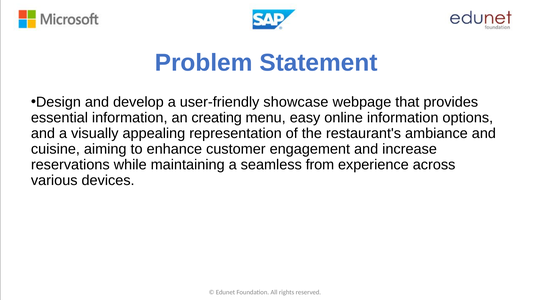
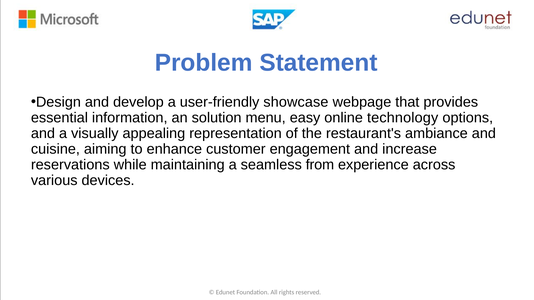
creating: creating -> solution
online information: information -> technology
